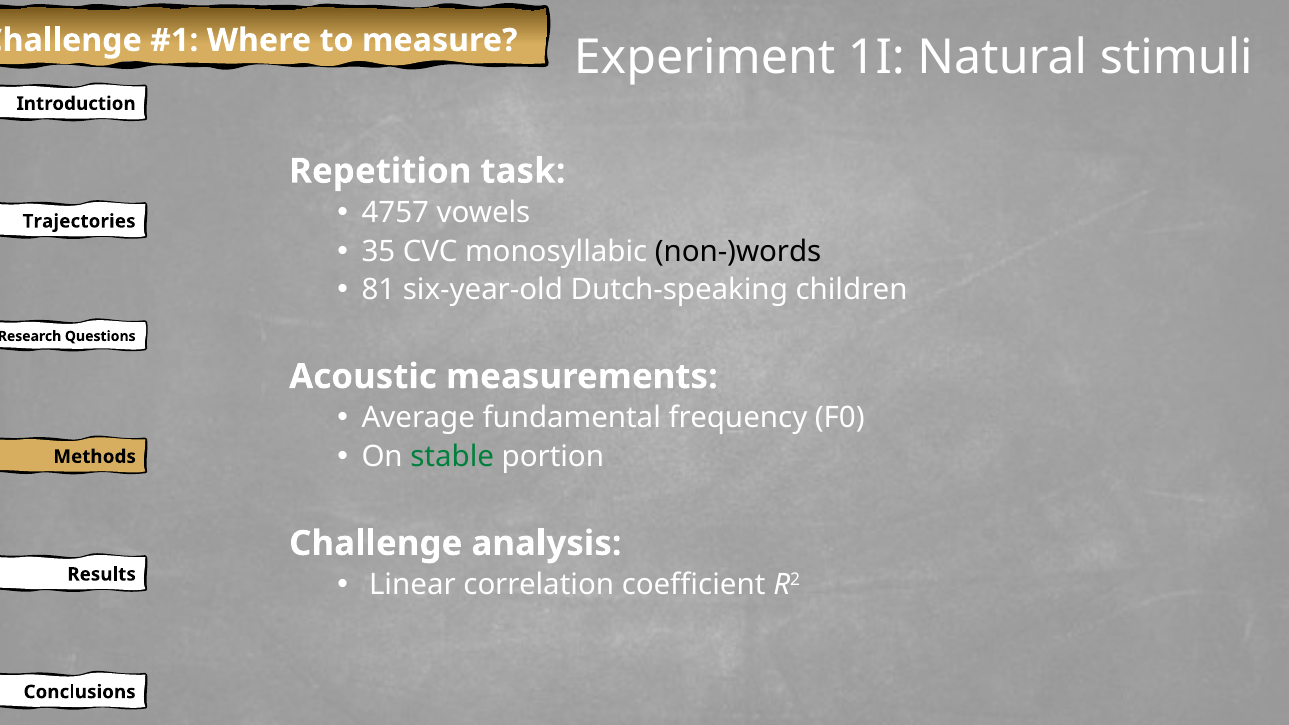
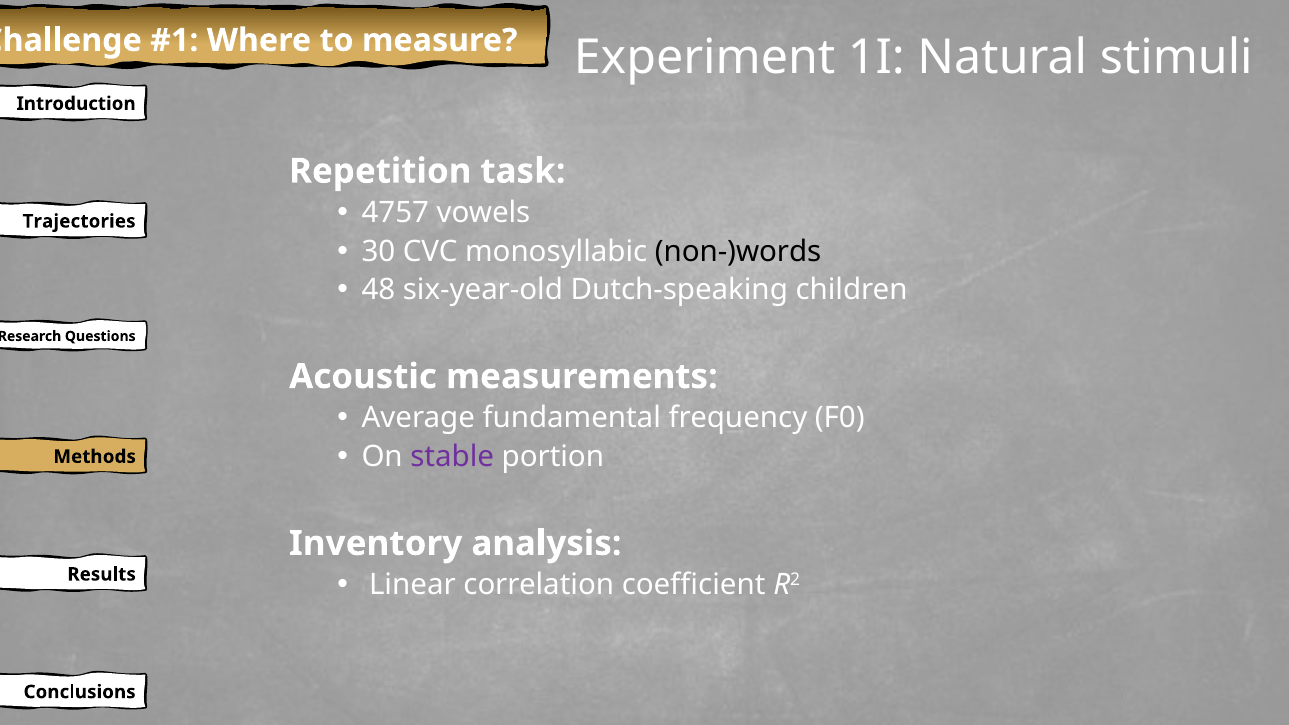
35: 35 -> 30
81: 81 -> 48
stable colour: green -> purple
Challenge at (376, 544): Challenge -> Inventory
